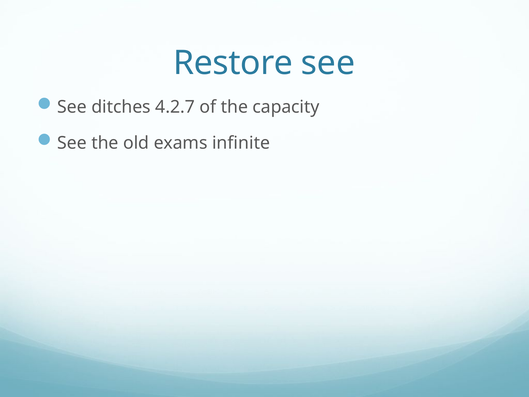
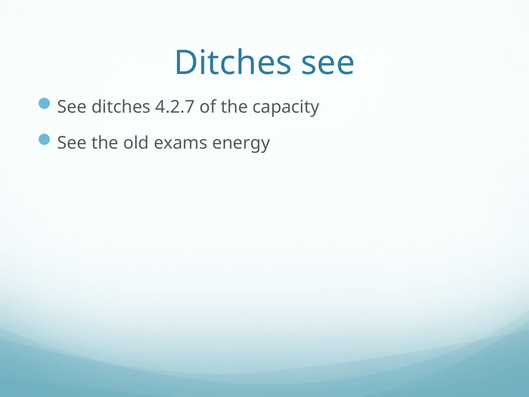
Restore at (233, 63): Restore -> Ditches
infinite: infinite -> energy
